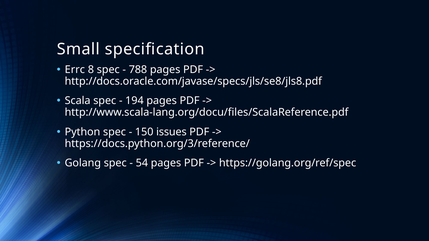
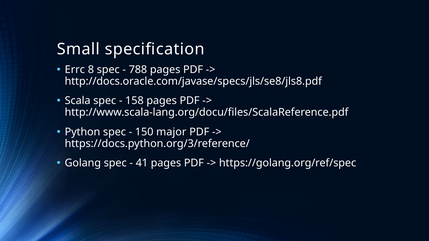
194: 194 -> 158
issues: issues -> major
54: 54 -> 41
